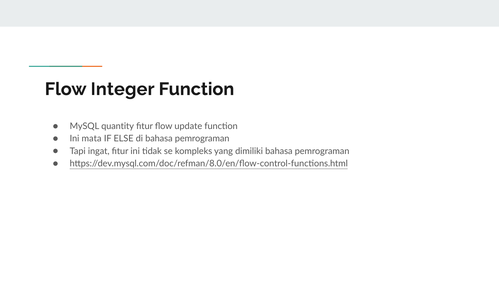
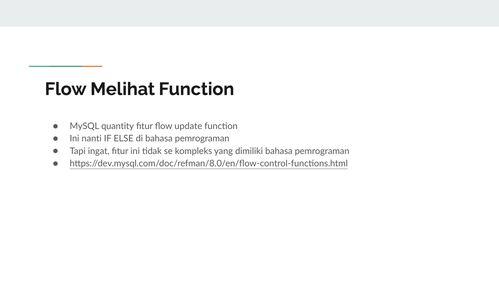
Integer: Integer -> Melihat
mata: mata -> nanti
